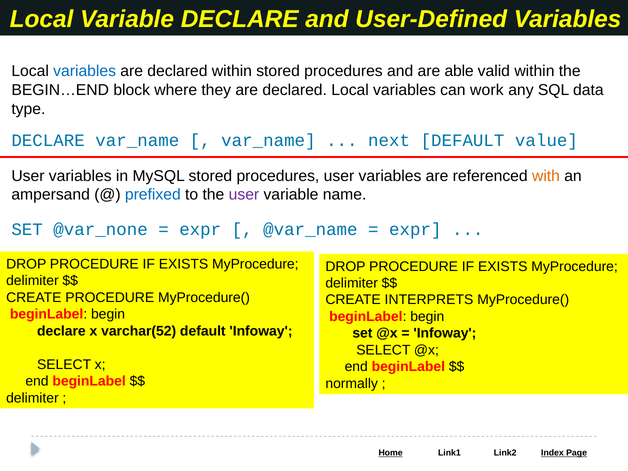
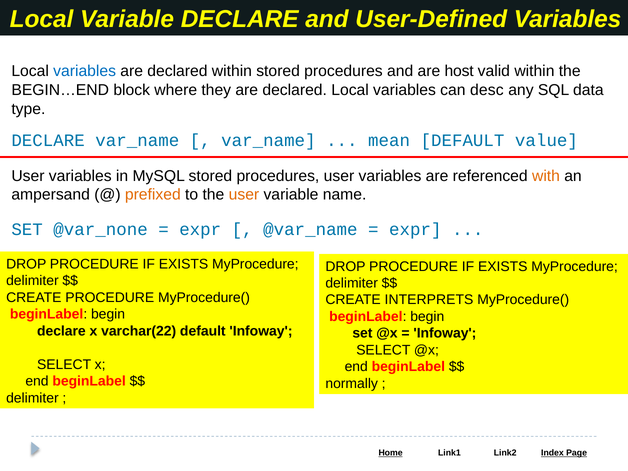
able: able -> host
work: work -> desc
next: next -> mean
prefixed colour: blue -> orange
user at (244, 195) colour: purple -> orange
varchar(52: varchar(52 -> varchar(22
